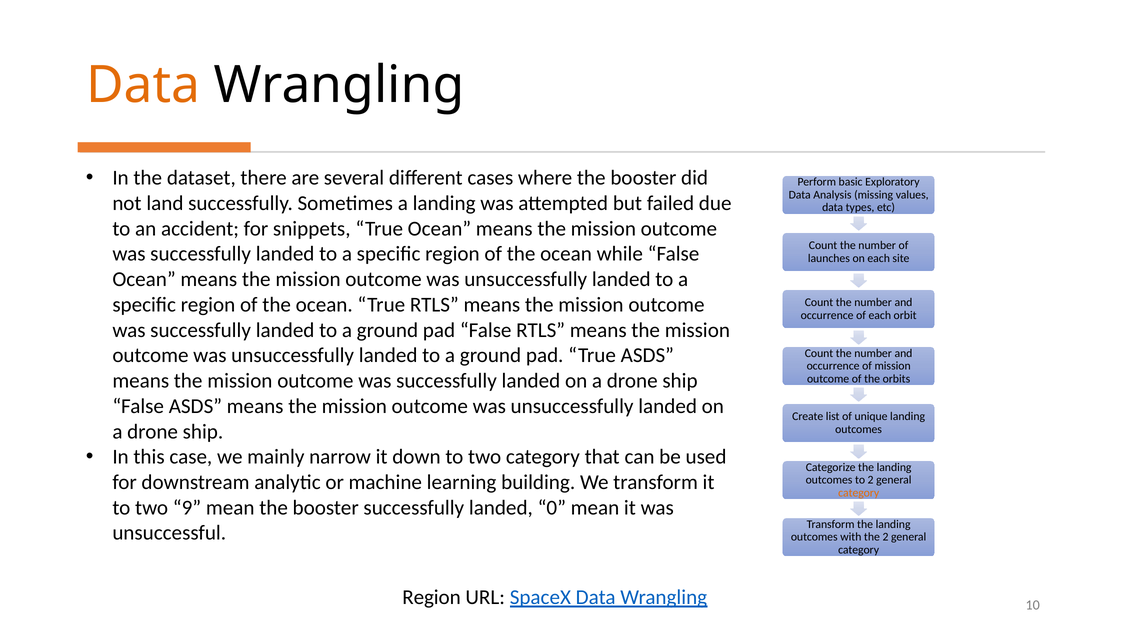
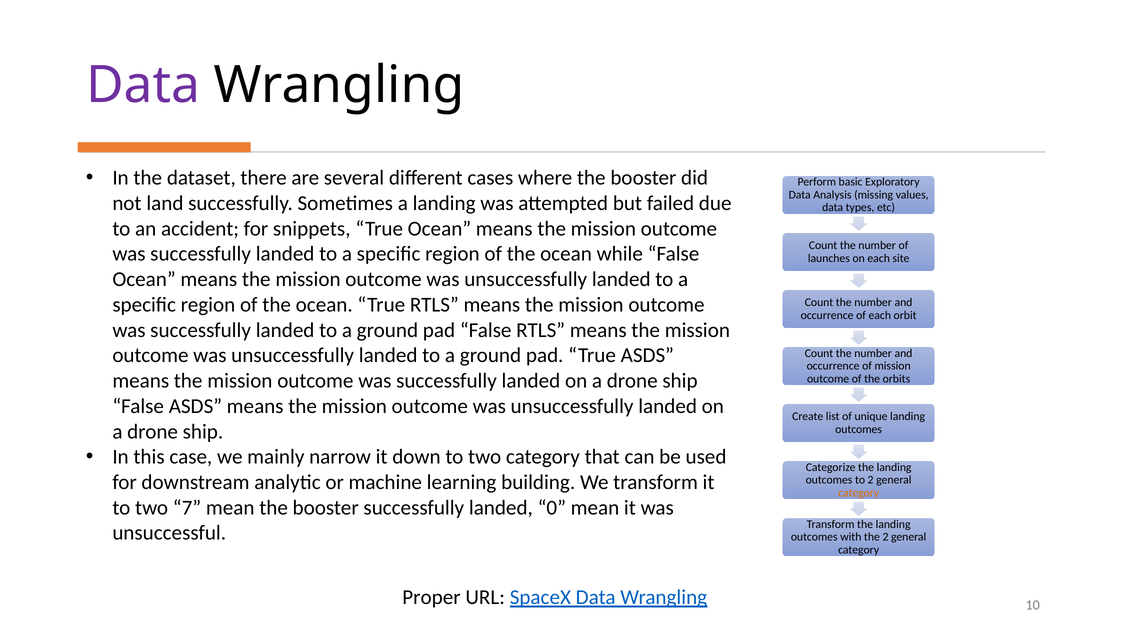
Data at (143, 85) colour: orange -> purple
9: 9 -> 7
Region at (432, 597): Region -> Proper
